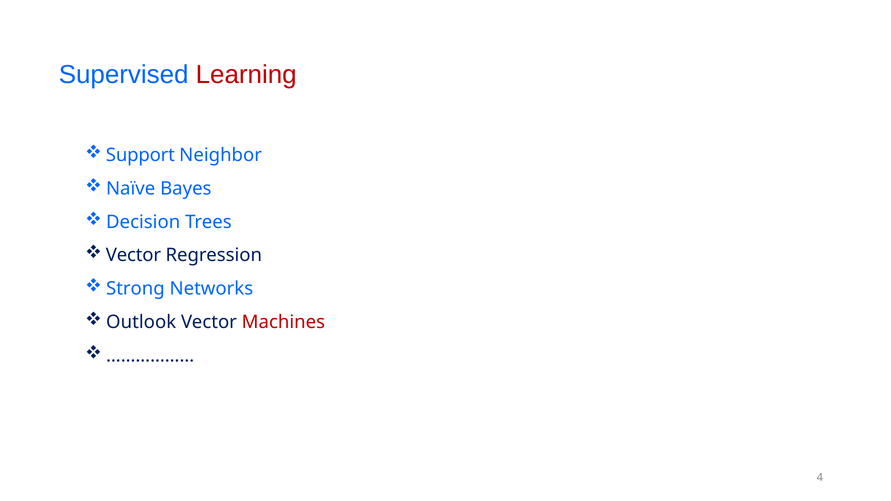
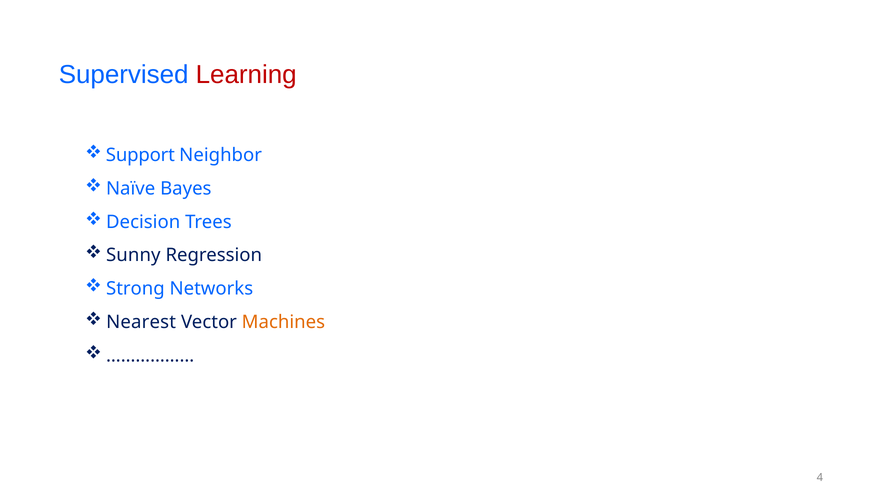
Vector at (133, 255): Vector -> Sunny
Outlook: Outlook -> Nearest
Machines colour: red -> orange
